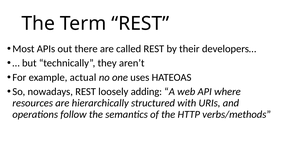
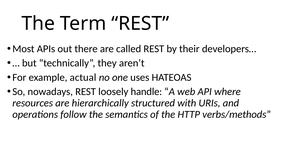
adding: adding -> handle
